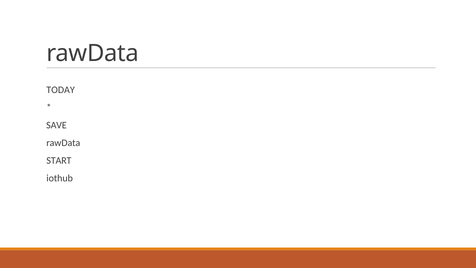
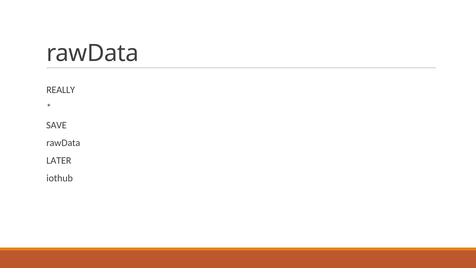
TODAY: TODAY -> REALLY
START: START -> LATER
